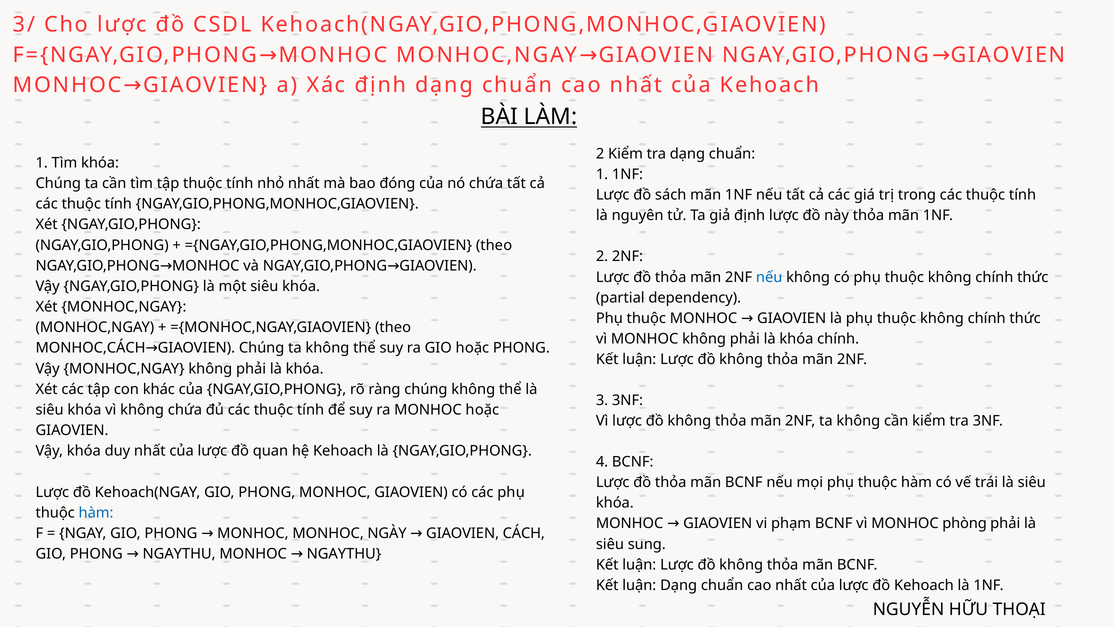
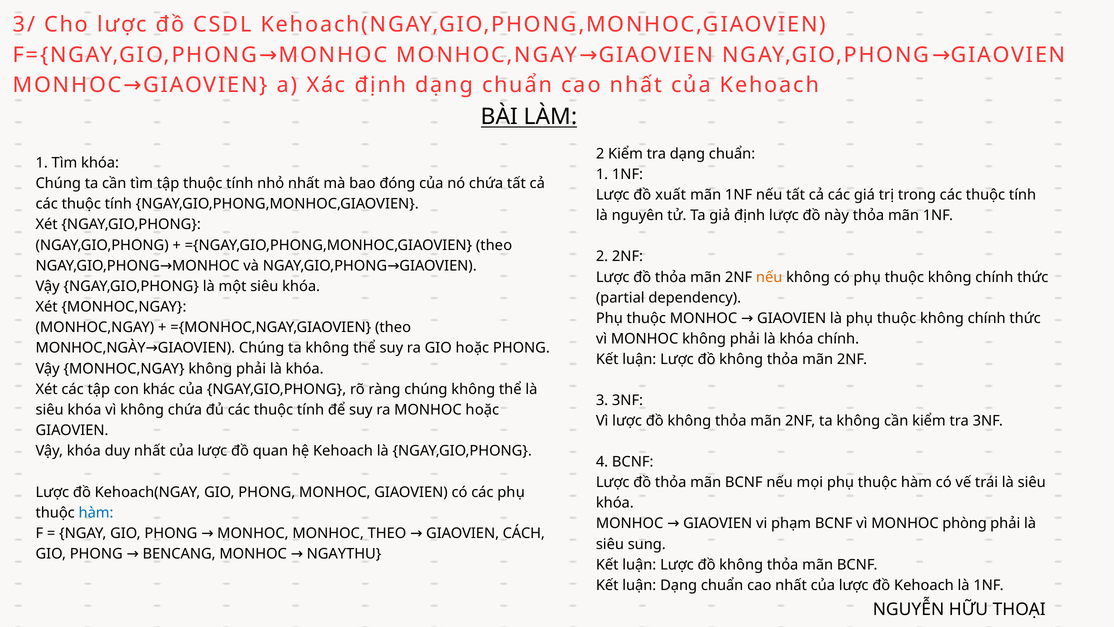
sách: sách -> xuất
nếu at (769, 277) colour: blue -> orange
MONHOC,CÁCH: MONHOC,CÁCH -> MONHOC,NGÀY
NGÀY: NGÀY -> THEO
PHONG NGAYTHU: NGAYTHU -> BENCANG
